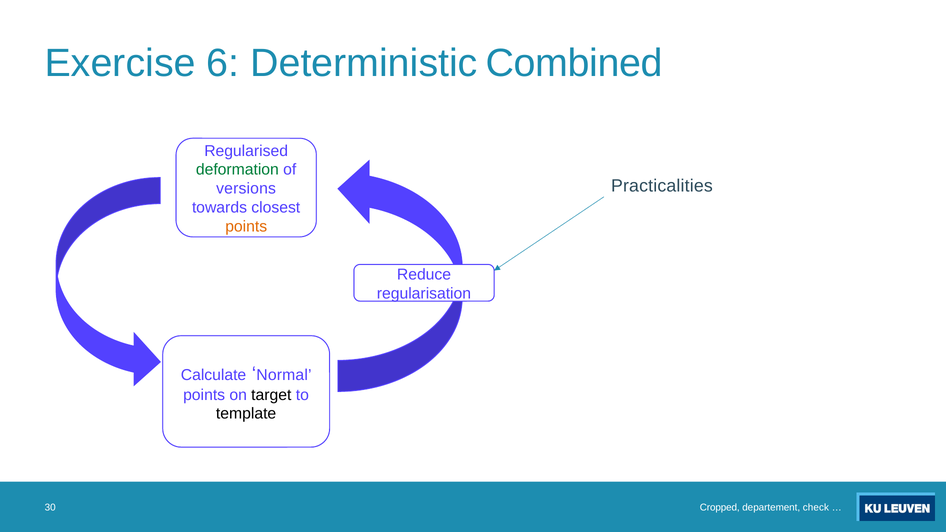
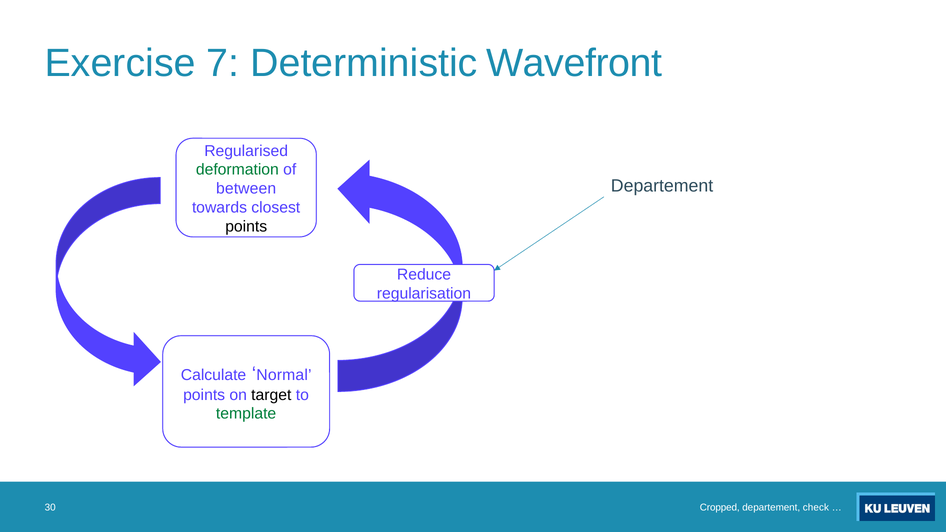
6: 6 -> 7
Combined: Combined -> Wavefront
Practicalities at (662, 186): Practicalities -> Departement
versions: versions -> between
points at (246, 227) colour: orange -> black
template colour: black -> green
